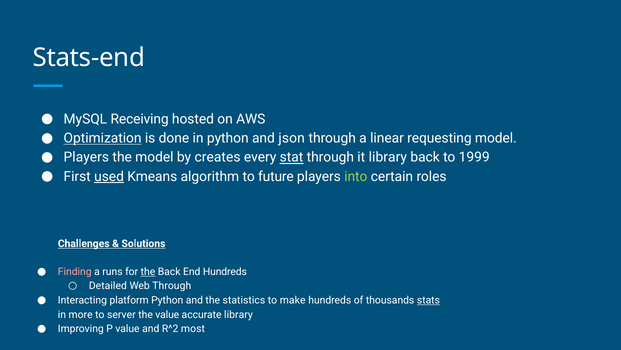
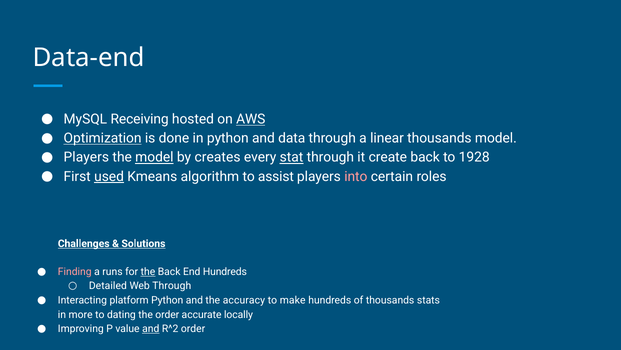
Stats-end: Stats-end -> Data-end
AWS underline: none -> present
json: json -> data
linear requesting: requesting -> thousands
model at (154, 157) underline: none -> present
it library: library -> create
1999: 1999 -> 1928
future: future -> assist
into colour: light green -> pink
statistics: statistics -> accuracy
stats underline: present -> none
server: server -> dating
the value: value -> order
accurate library: library -> locally
and at (151, 328) underline: none -> present
R^2 most: most -> order
